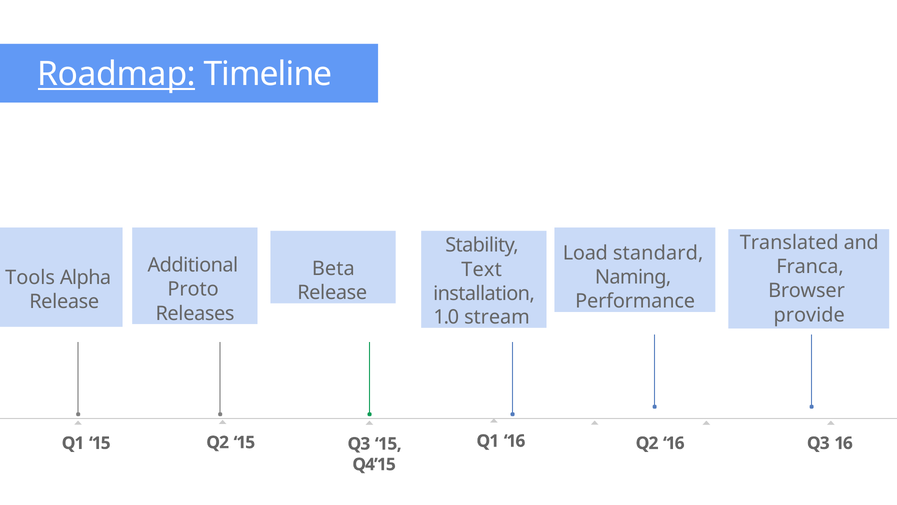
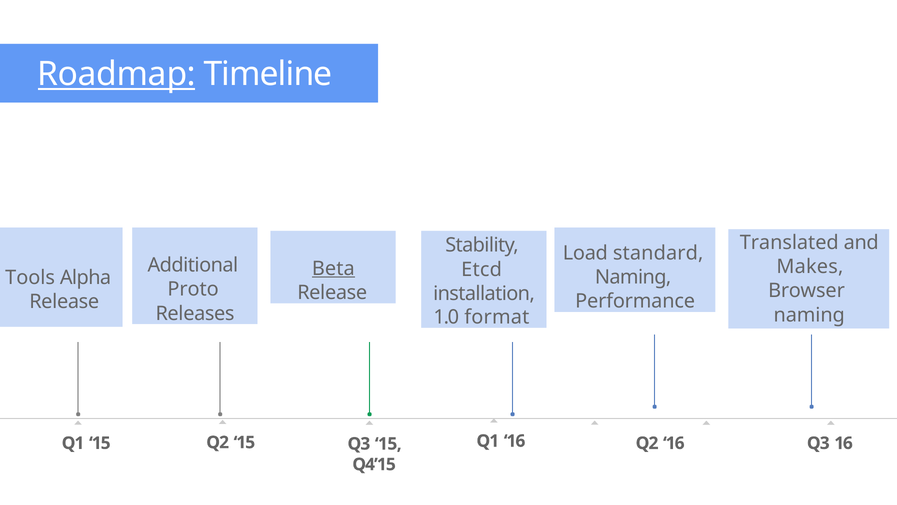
Franca: Franca -> Makes
Beta underline: none -> present
Text: Text -> Etcd
provide at (809, 315): provide -> naming
stream: stream -> format
